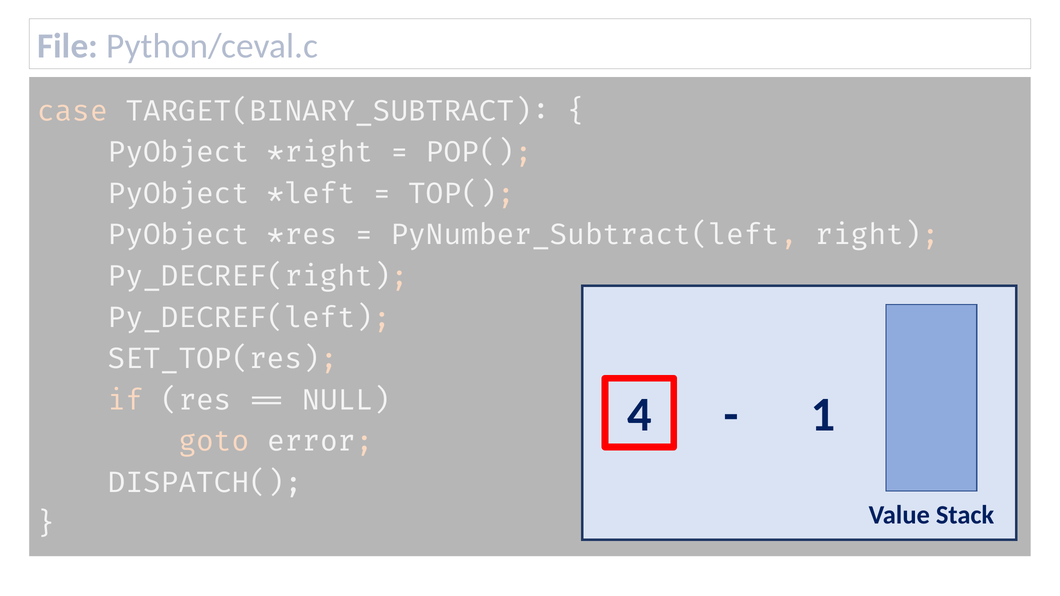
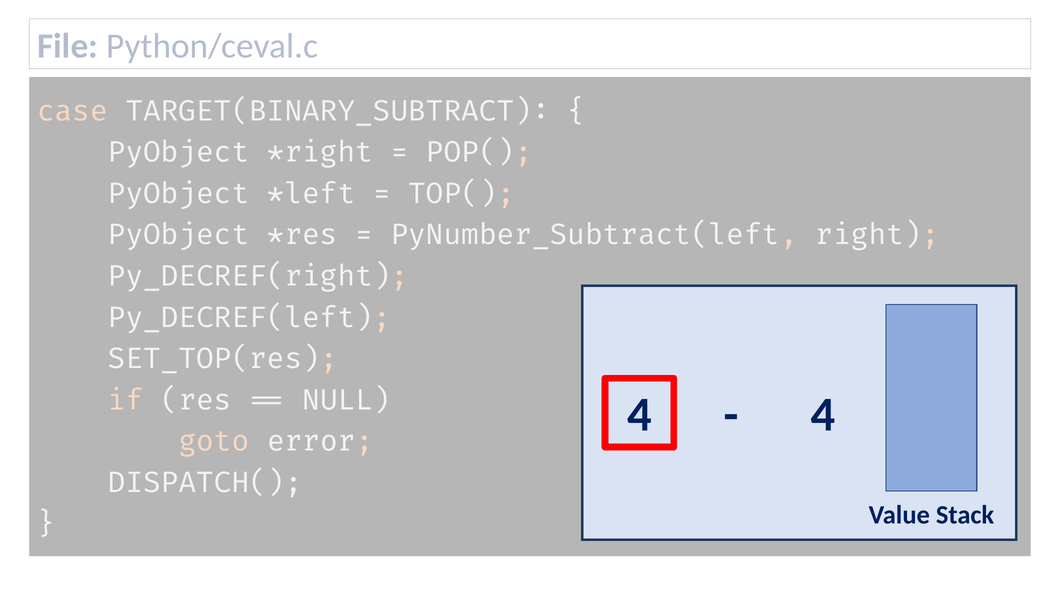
1 at (823, 415): 1 -> 4
